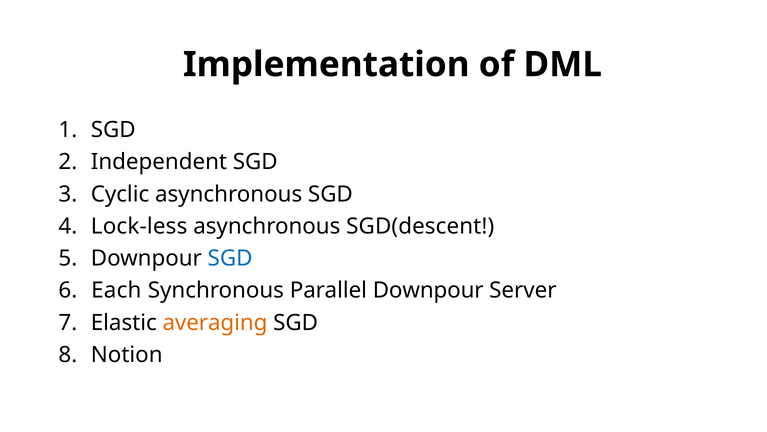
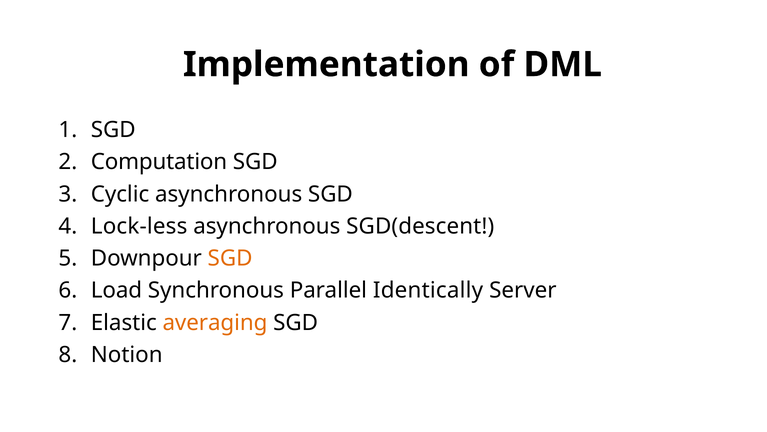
Independent: Independent -> Computation
SGD at (230, 258) colour: blue -> orange
Each: Each -> Load
Parallel Downpour: Downpour -> Identically
